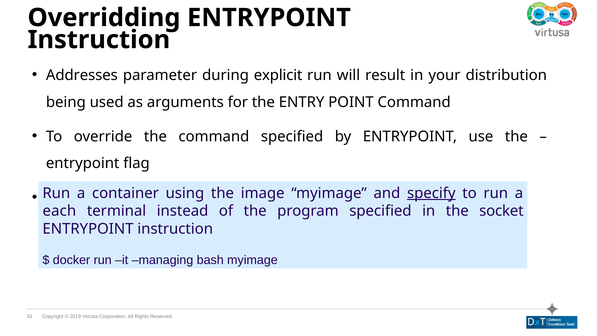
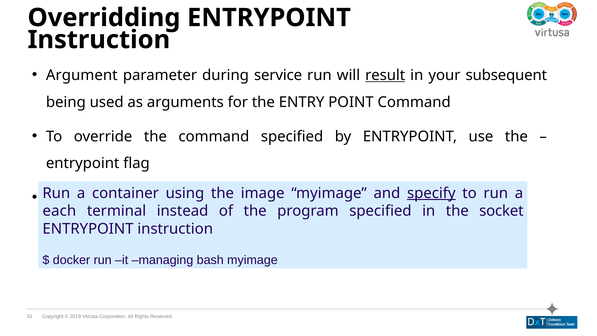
Addresses: Addresses -> Argument
explicit: explicit -> service
result underline: none -> present
distribution: distribution -> subsequent
